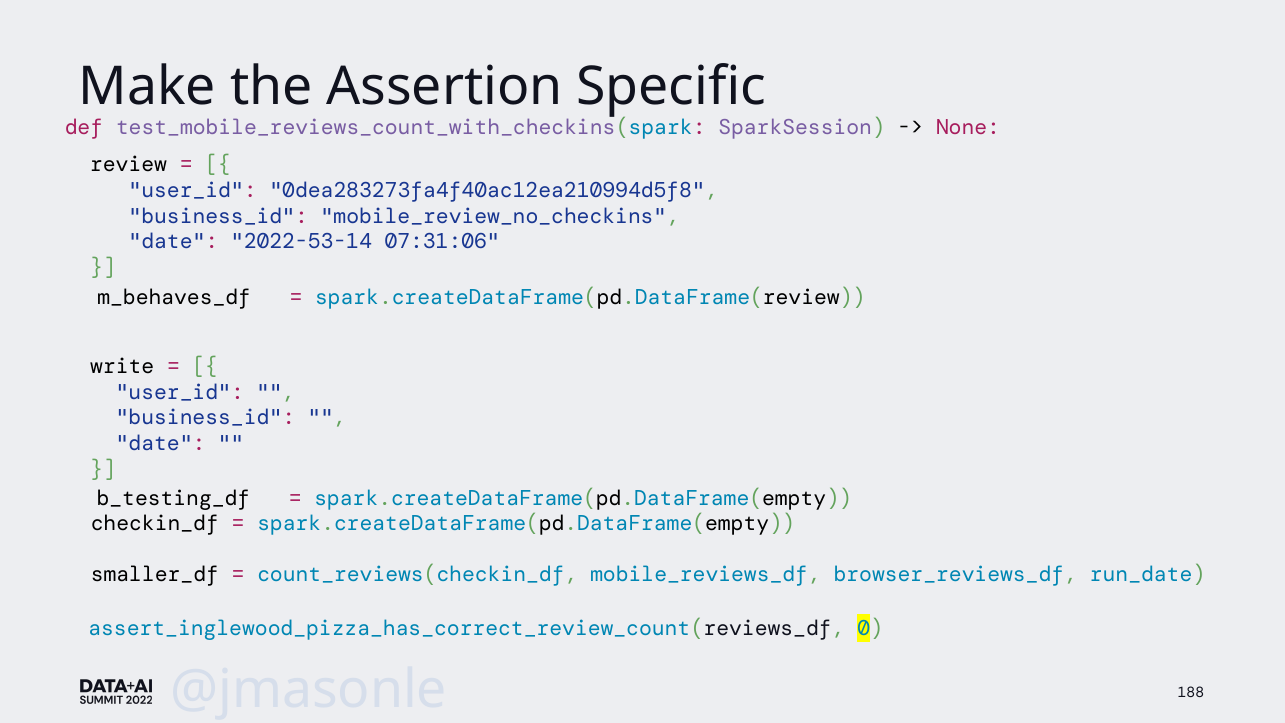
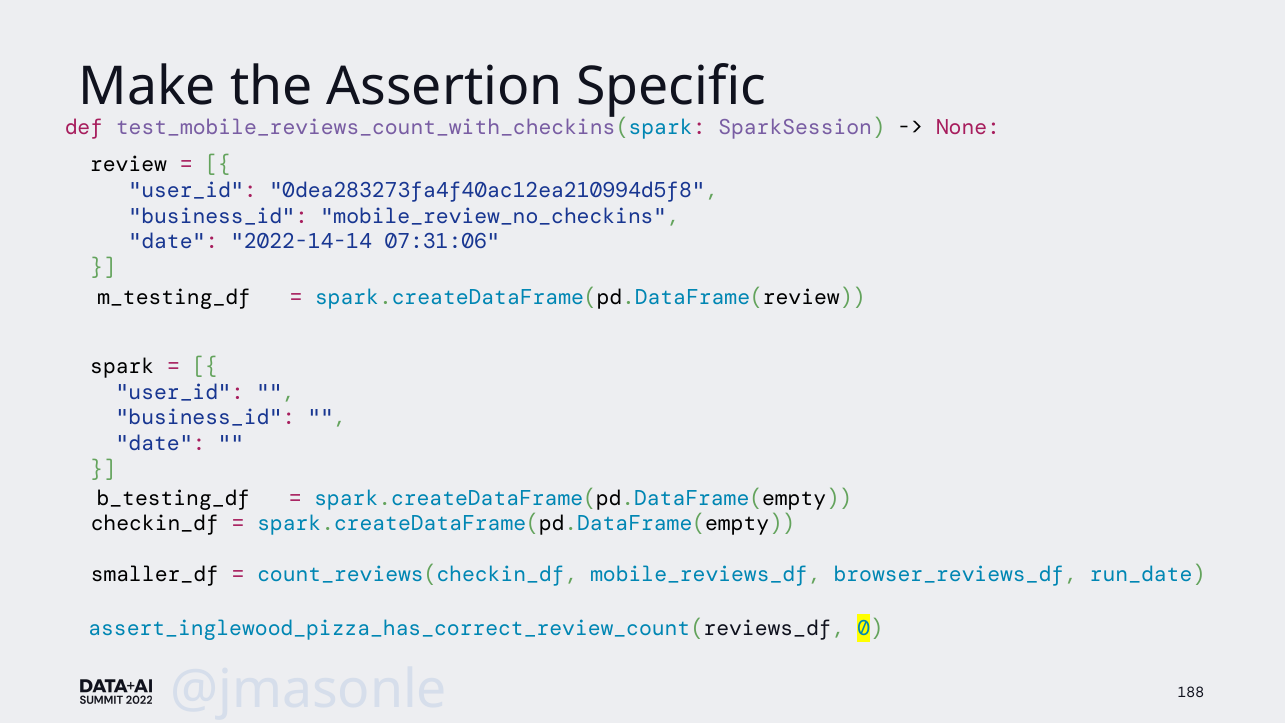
2022-53-14: 2022-53-14 -> 2022-14-14
m_behaves_df: m_behaves_df -> m_testing_df
write: write -> spark
